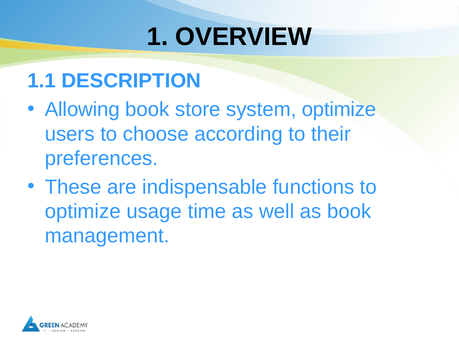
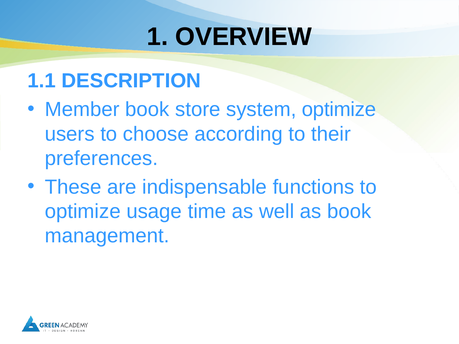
Allowing: Allowing -> Member
